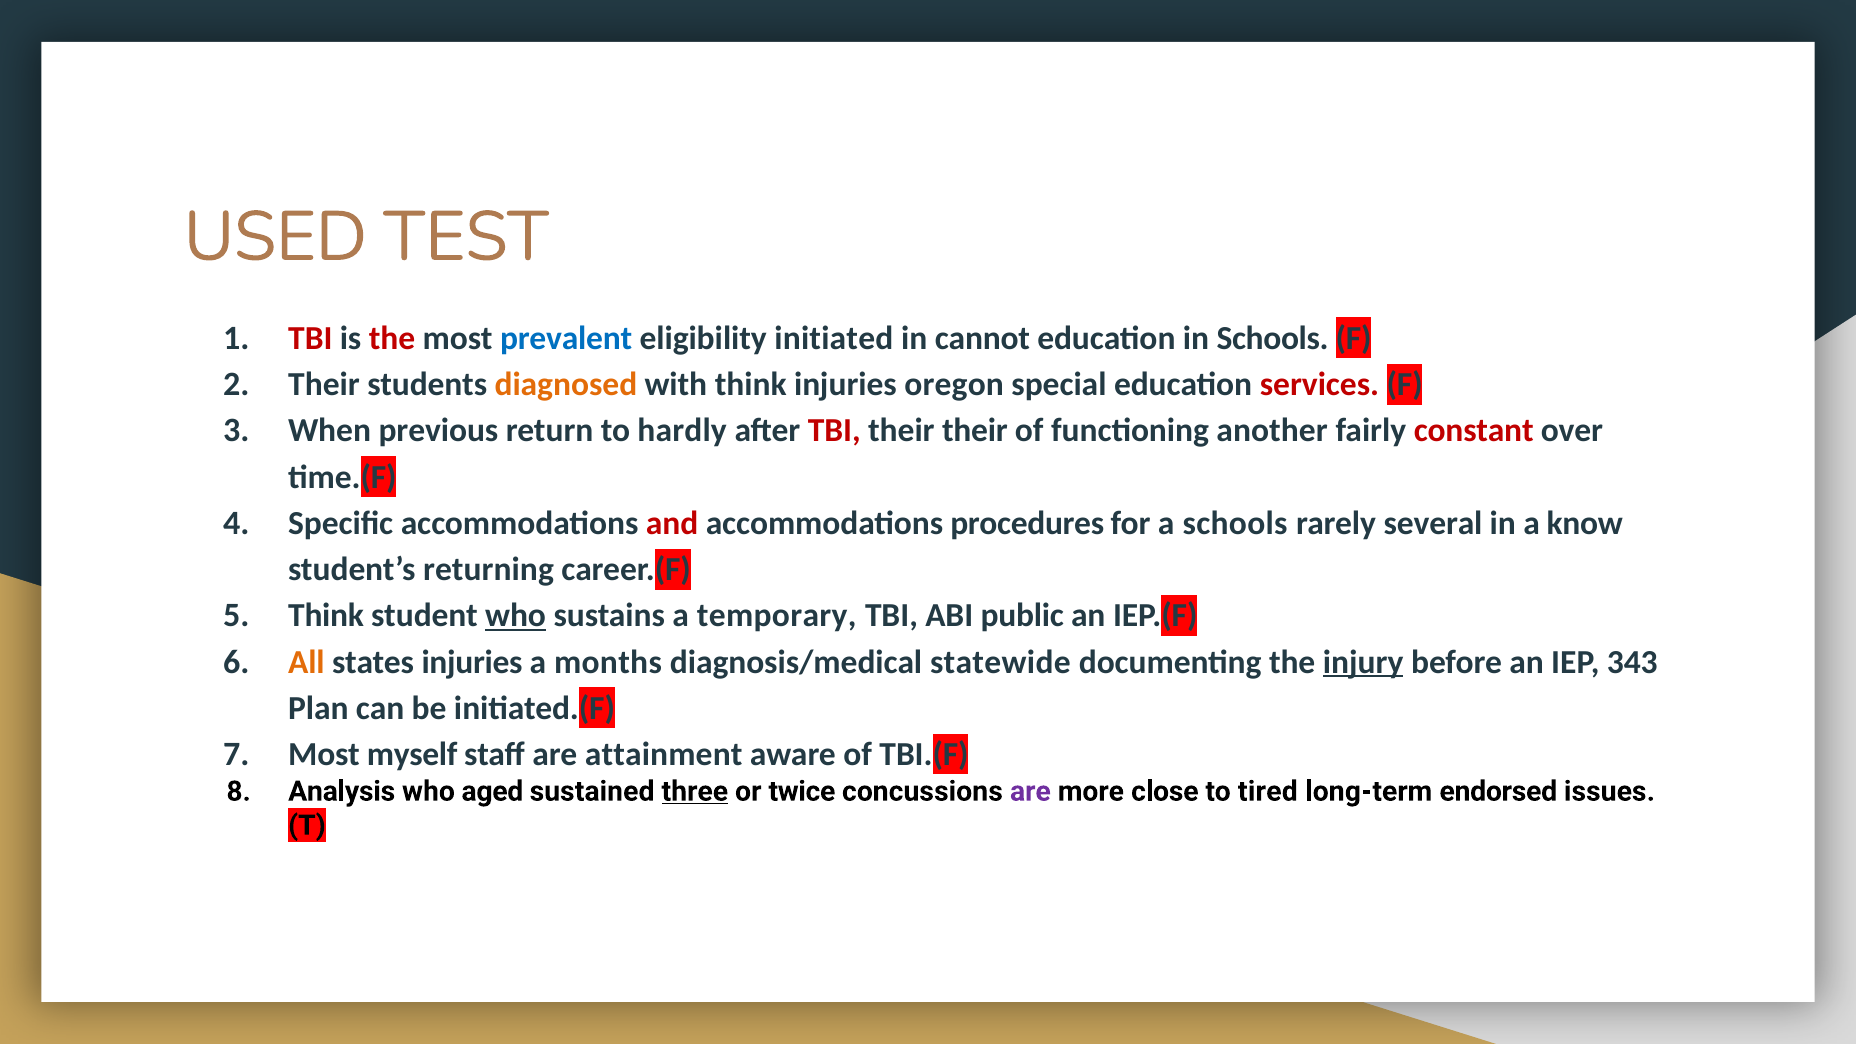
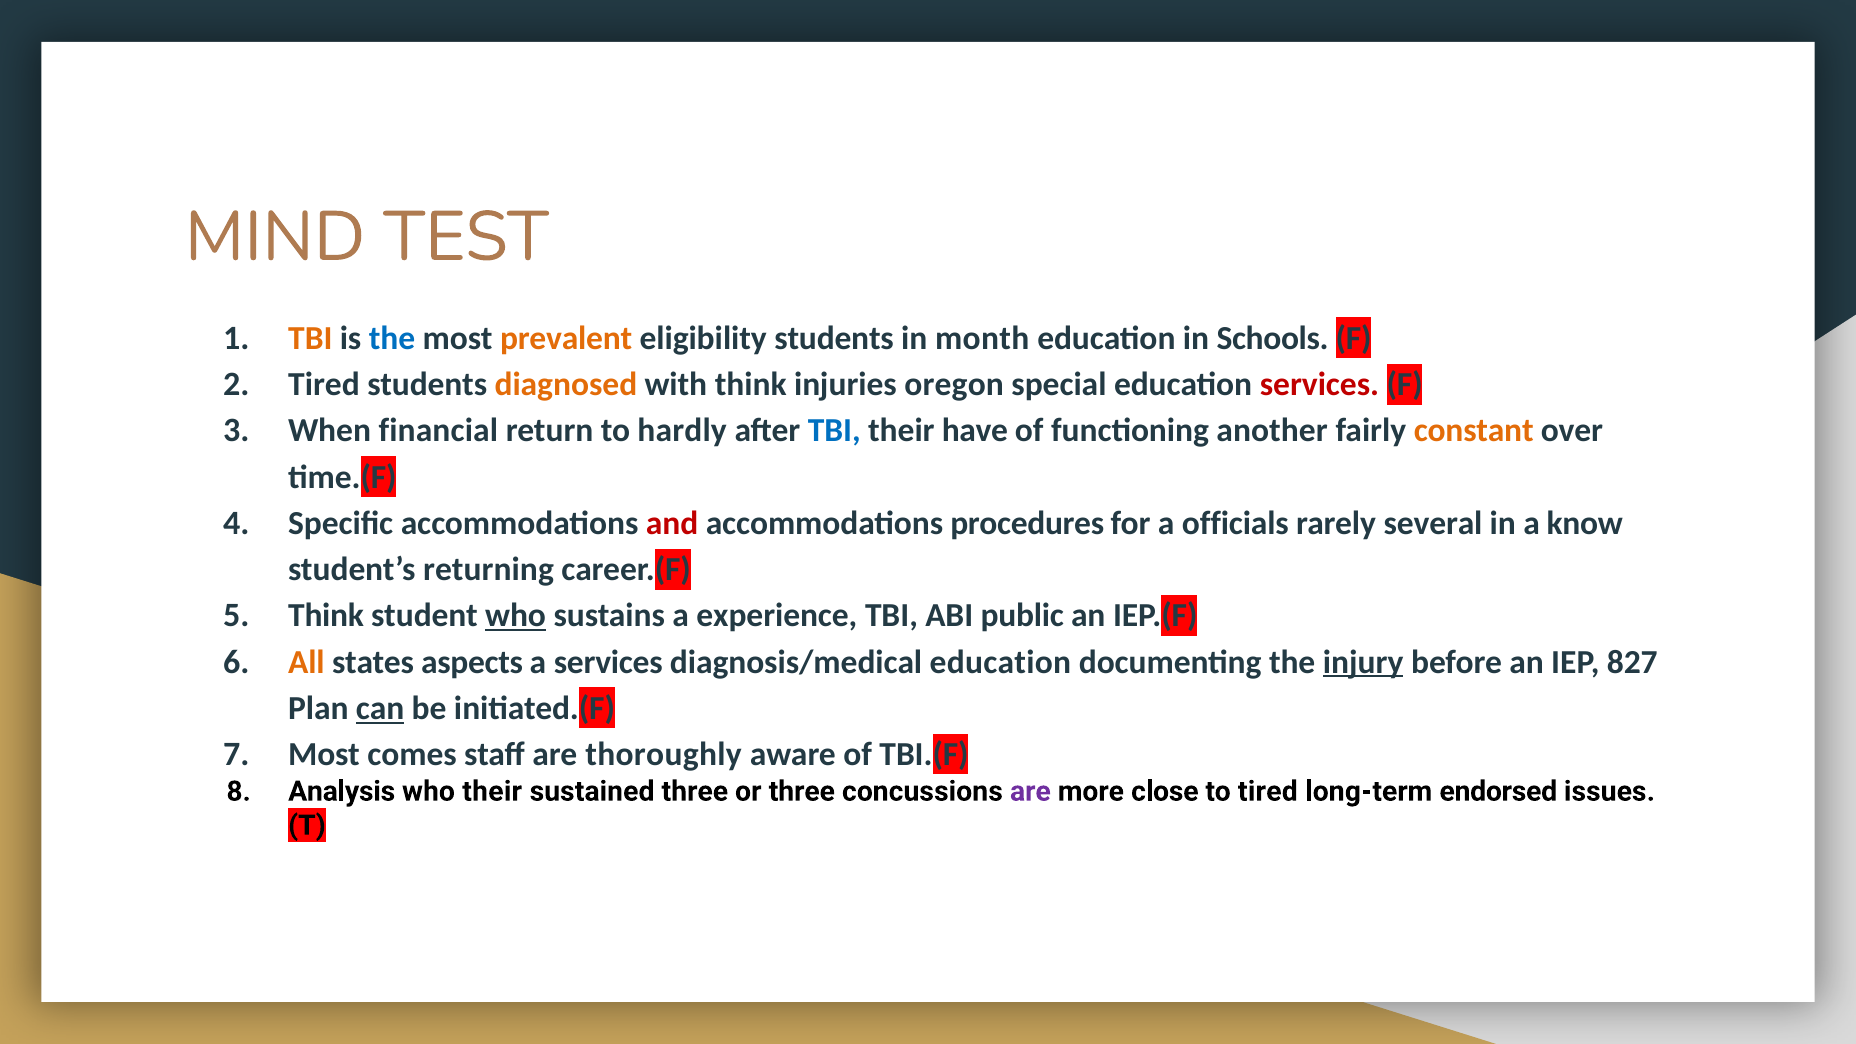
USED: USED -> MIND
TBI at (310, 338) colour: red -> orange
the at (392, 338) colour: red -> blue
prevalent colour: blue -> orange
eligibility initiated: initiated -> students
cannot: cannot -> month
Their at (324, 385): Their -> Tired
previous: previous -> financial
TBI at (834, 431) colour: red -> blue
their their: their -> have
constant colour: red -> orange
a schools: schools -> officials
temporary: temporary -> experience
states injuries: injuries -> aspects
a months: months -> services
diagnosis/medical statewide: statewide -> education
343: 343 -> 827
can underline: none -> present
myself: myself -> comes
attainment: attainment -> thoroughly
who aged: aged -> their
three at (695, 791) underline: present -> none
or twice: twice -> three
